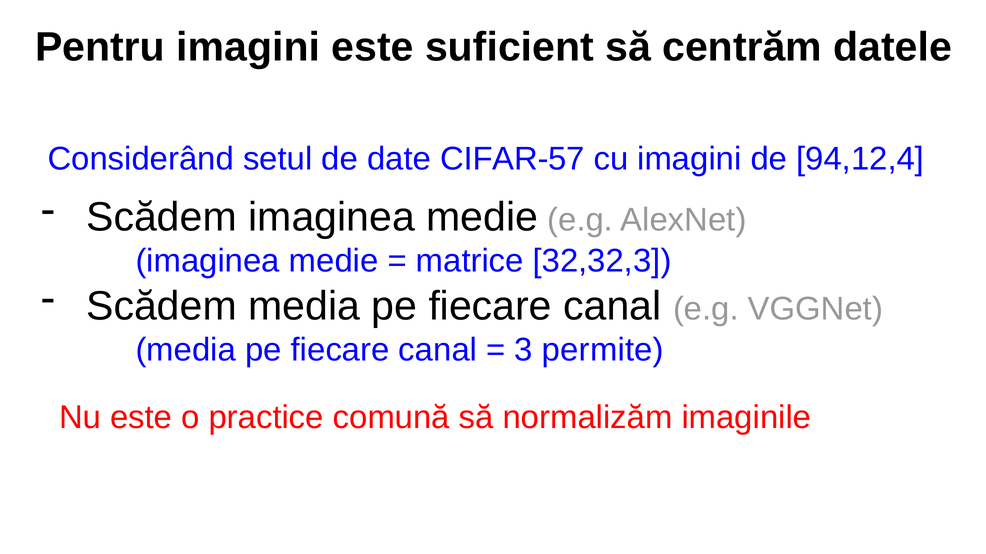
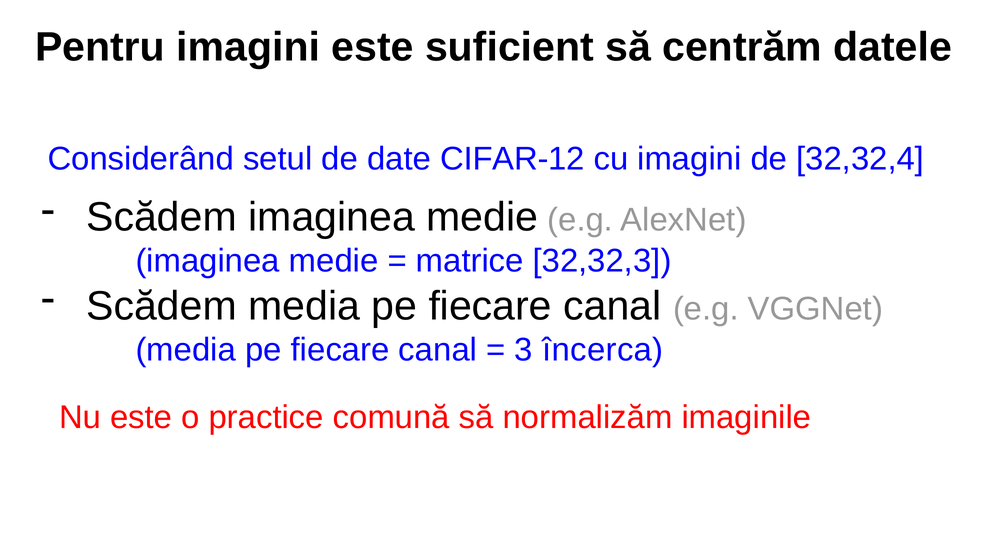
CIFAR-57: CIFAR-57 -> CIFAR-12
94,12,4: 94,12,4 -> 32,32,4
permite: permite -> încerca
